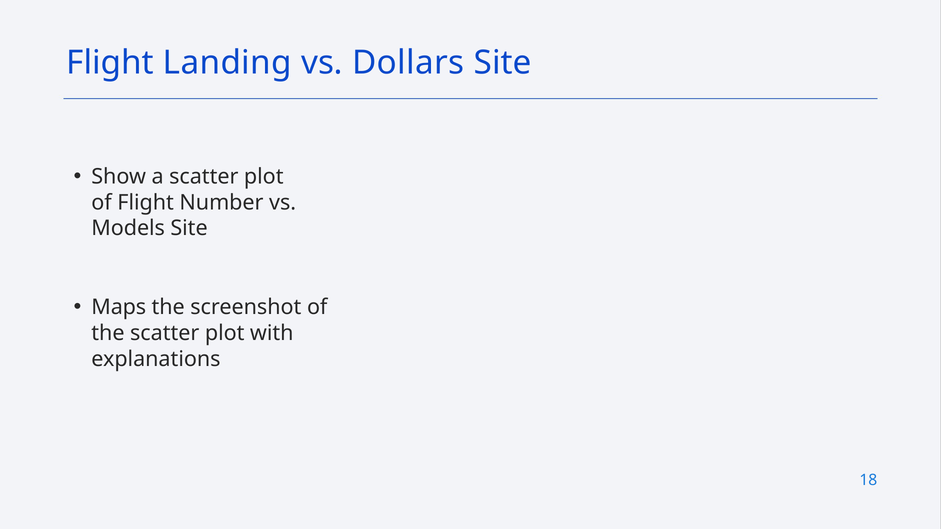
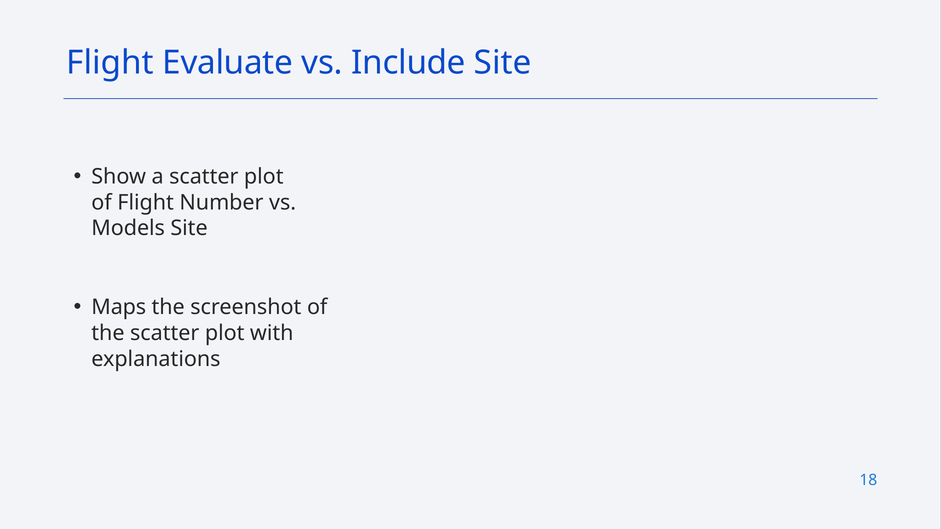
Landing: Landing -> Evaluate
Dollars: Dollars -> Include
